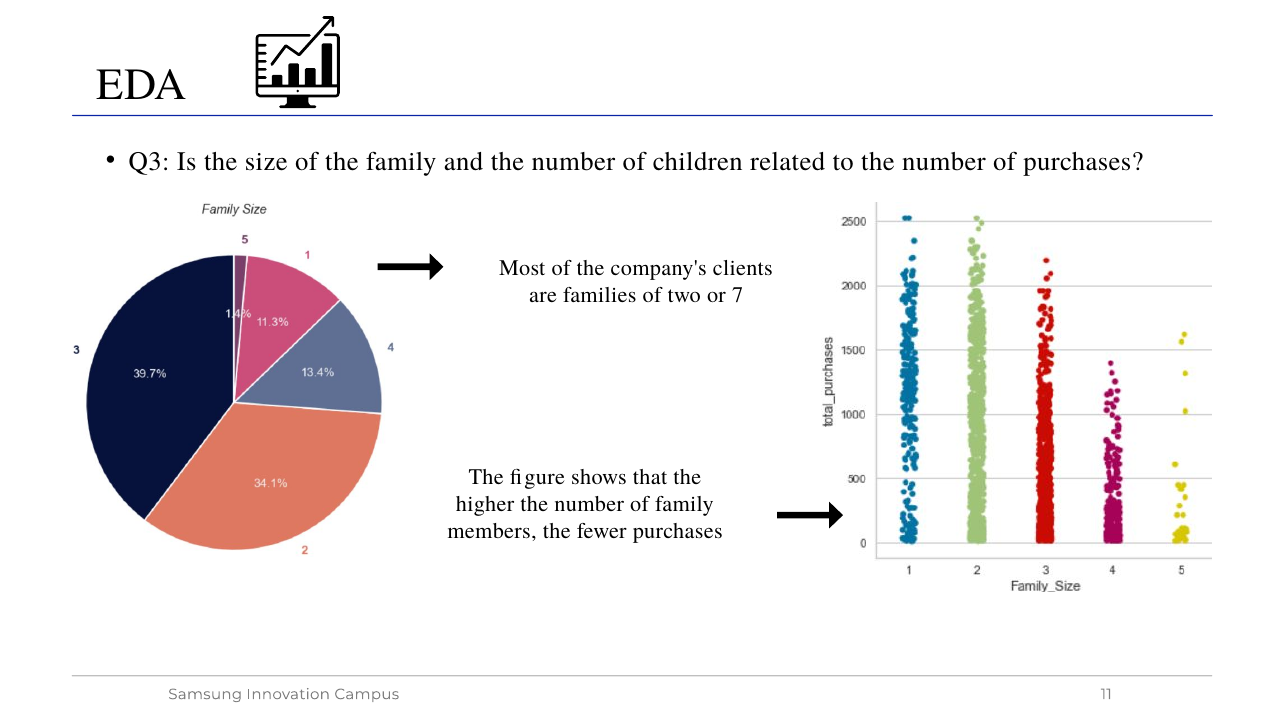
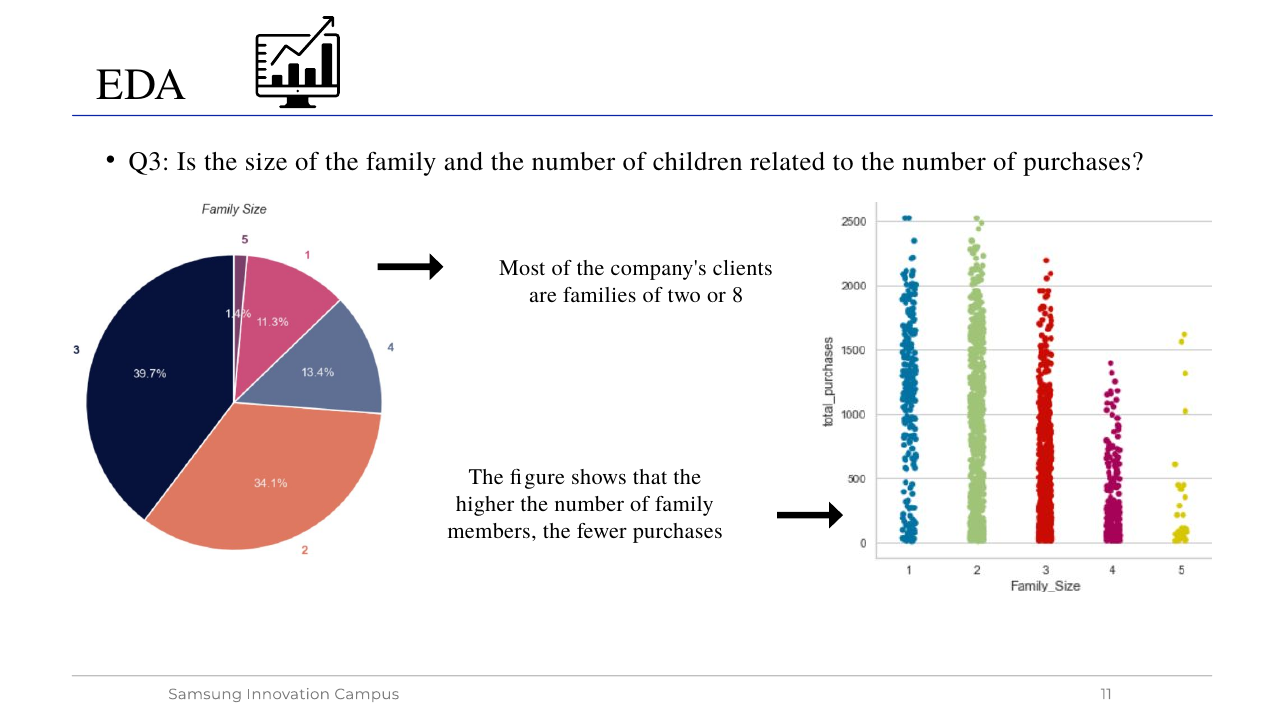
7: 7 -> 8
